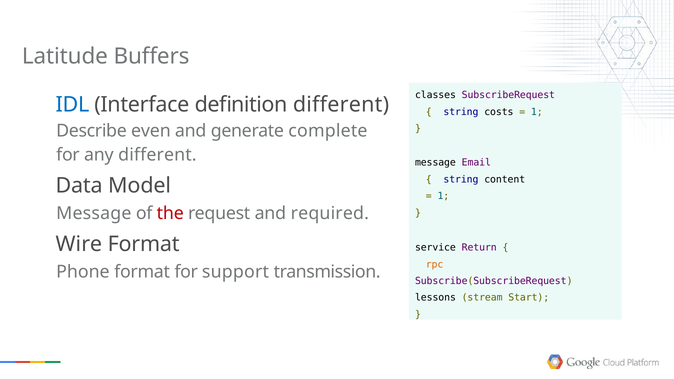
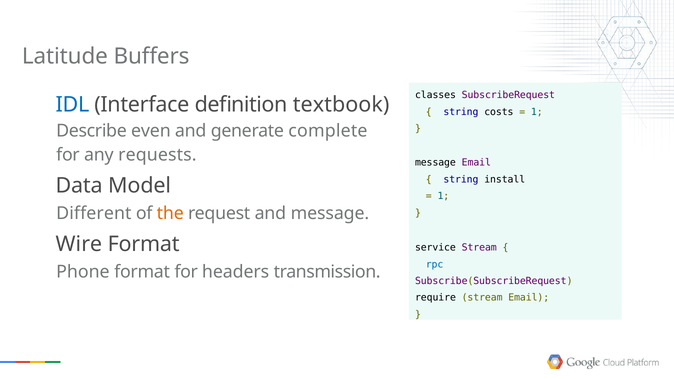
definition different: different -> textbook
any different: different -> requests
content: content -> install
Message at (94, 214): Message -> Different
the colour: red -> orange
and required: required -> message
service Return: Return -> Stream
rpc colour: orange -> blue
support: support -> headers
lessons: lessons -> require
stream Start: Start -> Email
